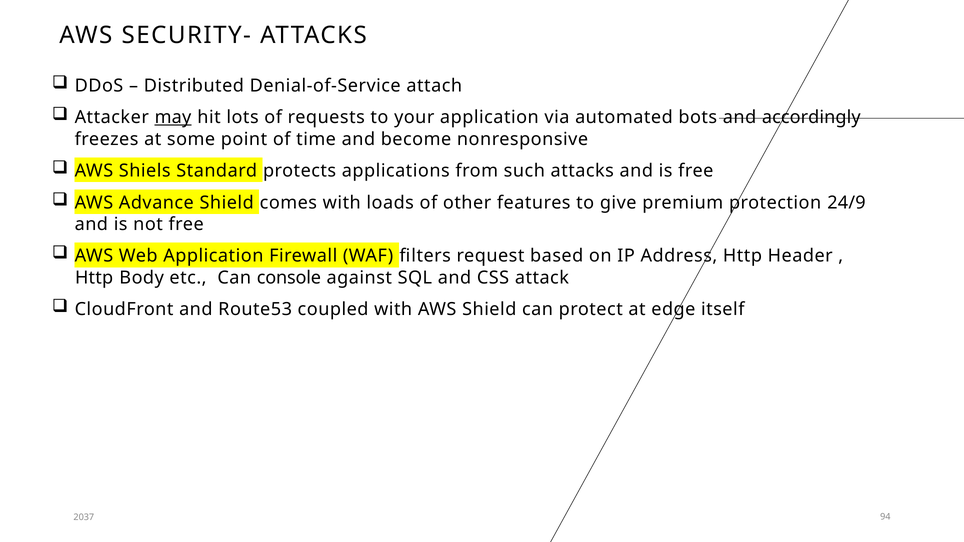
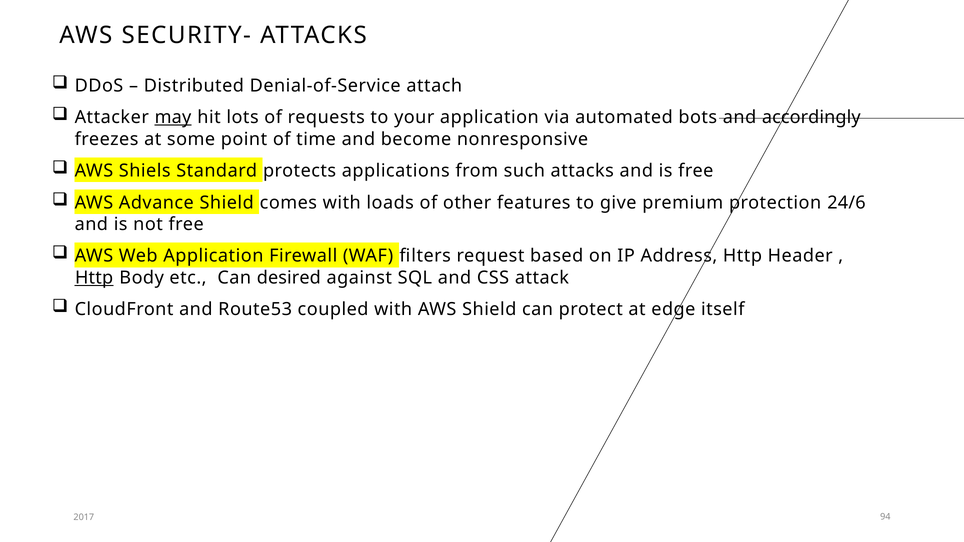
24/9: 24/9 -> 24/6
Http at (94, 278) underline: none -> present
console: console -> desired
2037: 2037 -> 2017
